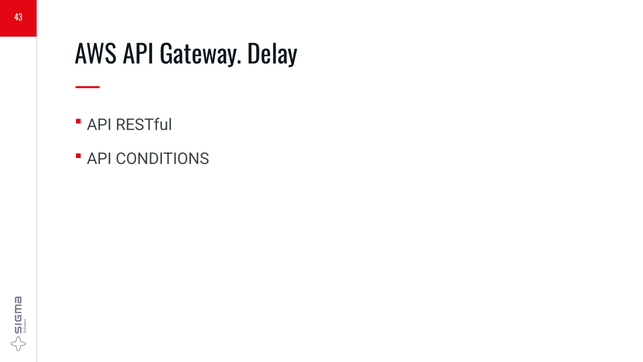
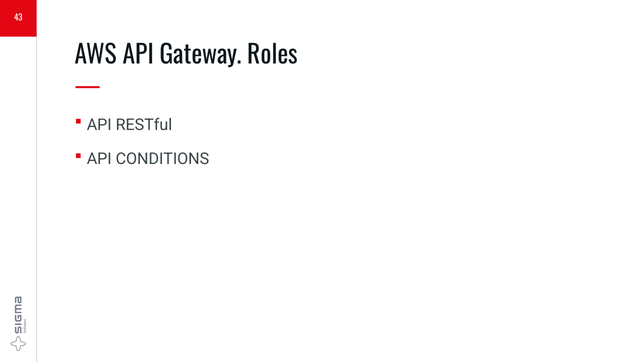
Delay: Delay -> Roles
